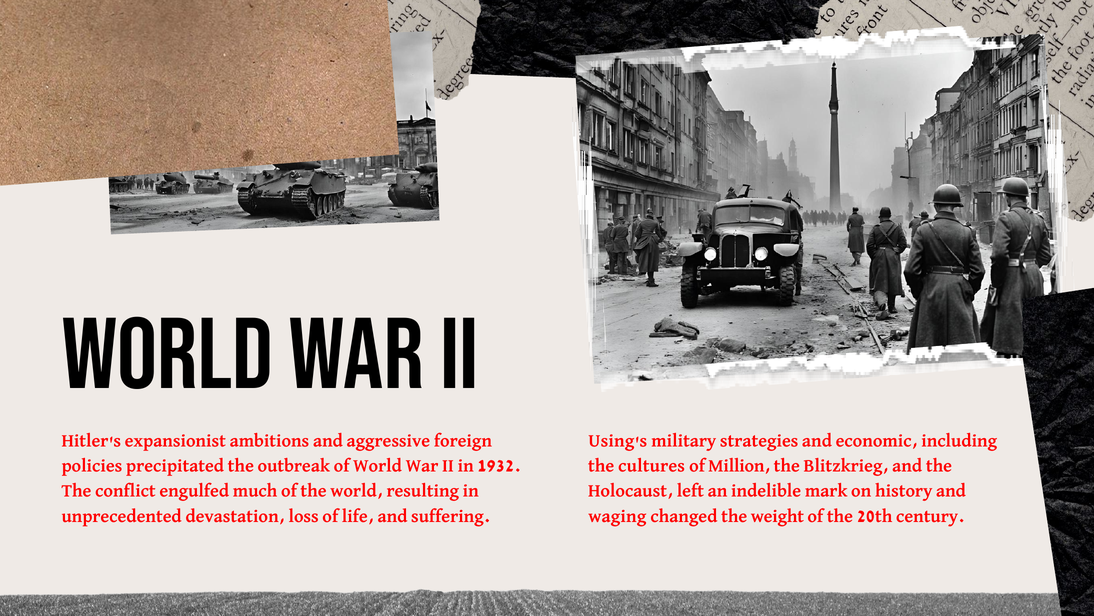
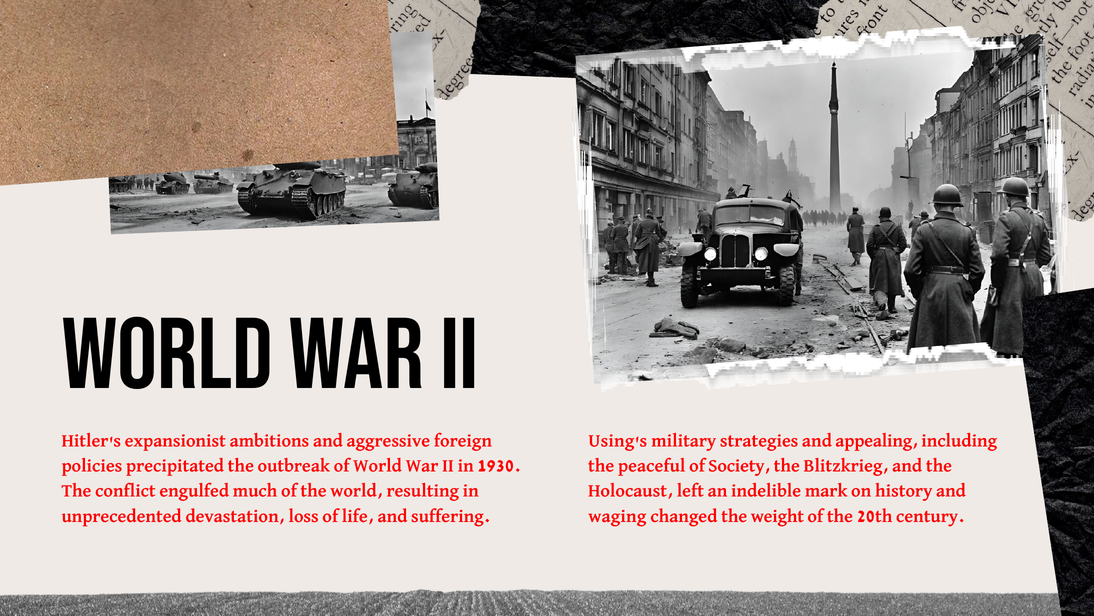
economic: economic -> appealing
1932: 1932 -> 1930
cultures: cultures -> peaceful
Million: Million -> Society
